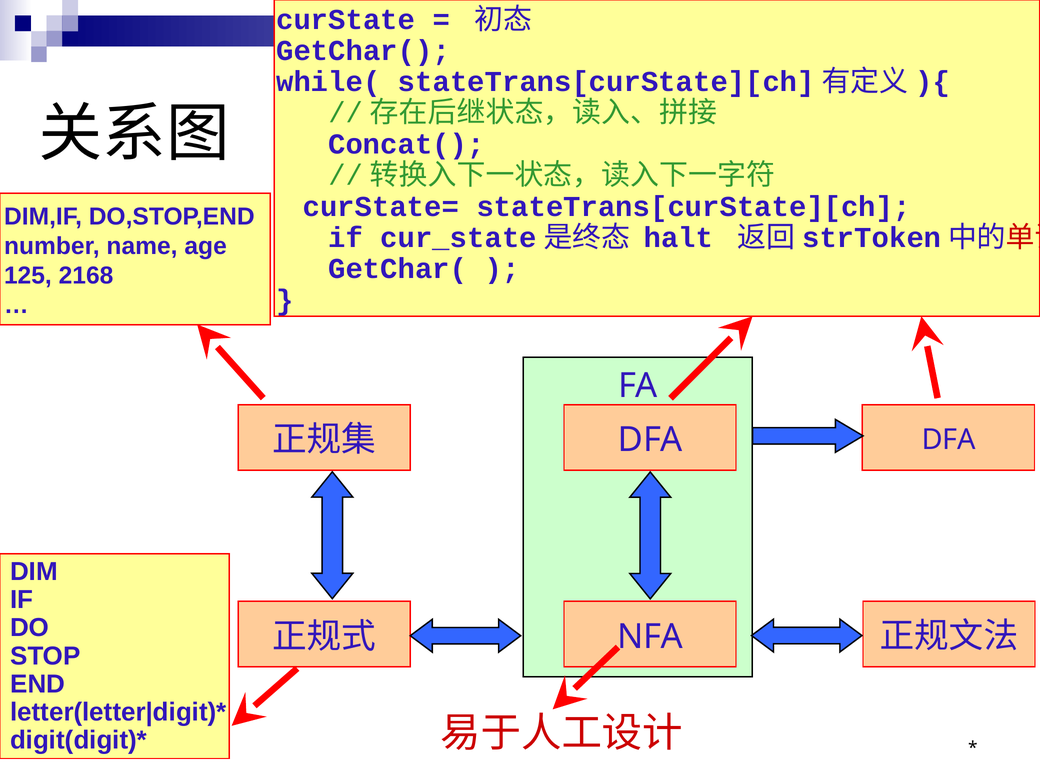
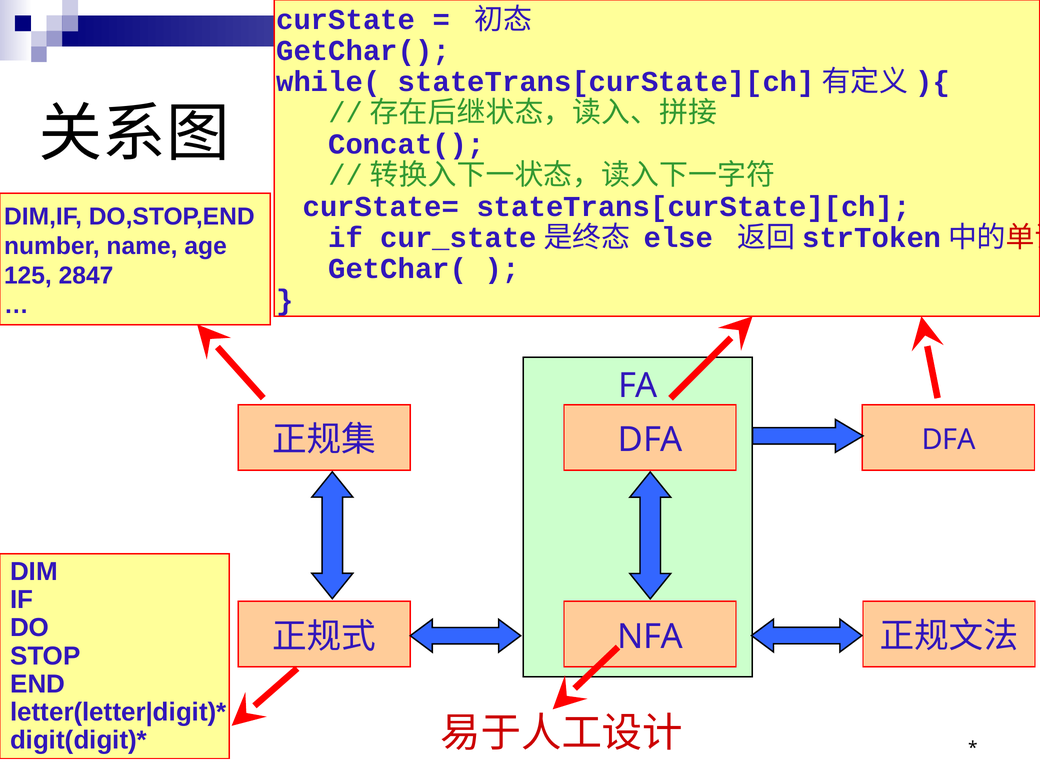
halt: halt -> else
2168: 2168 -> 2847
